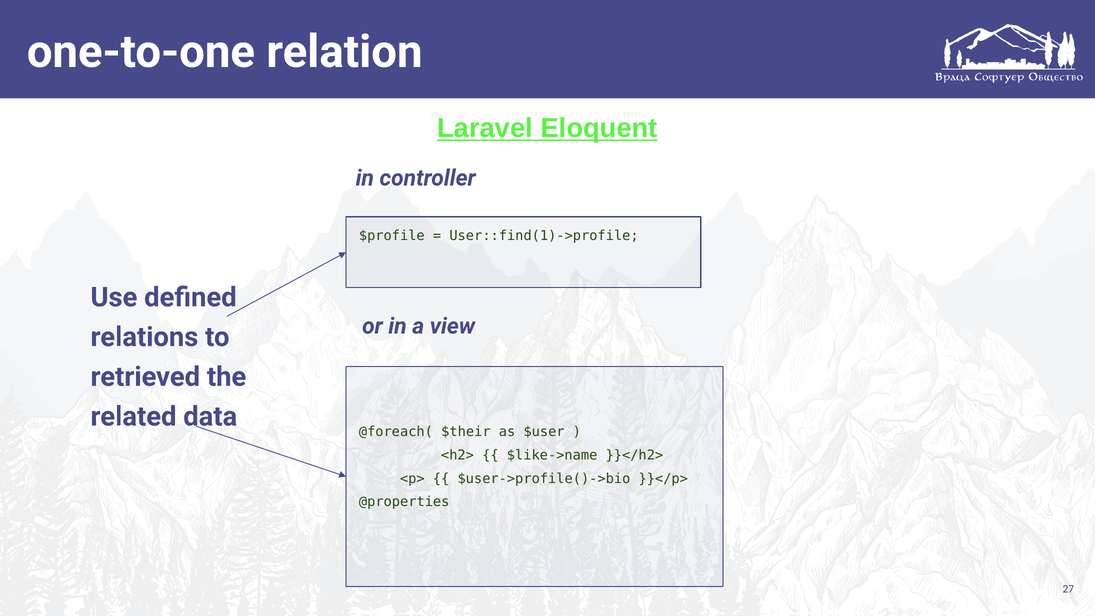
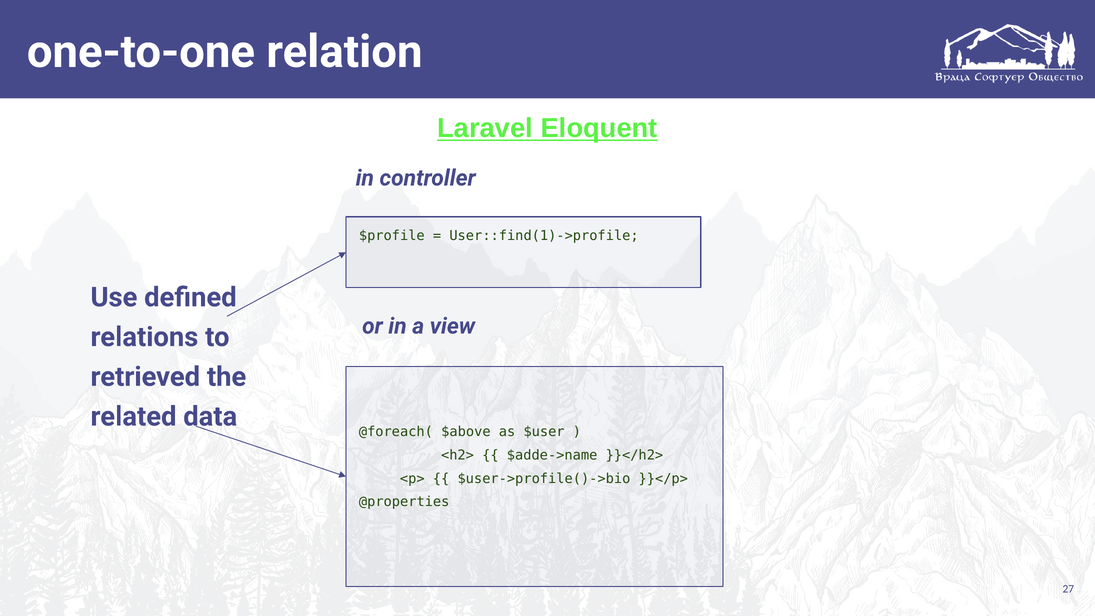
$their: $their -> $above
$like->name: $like->name -> $adde->name
